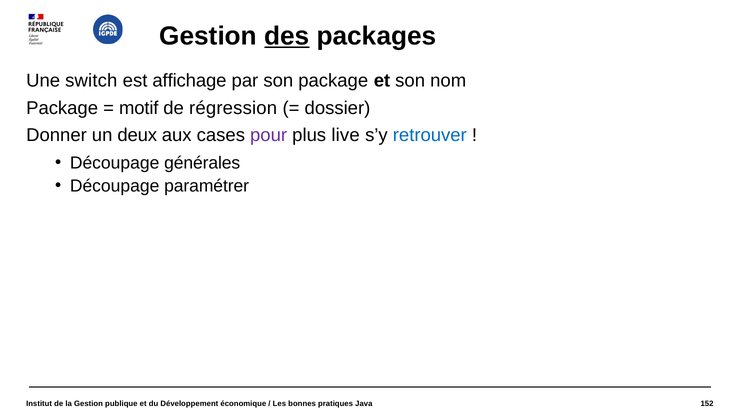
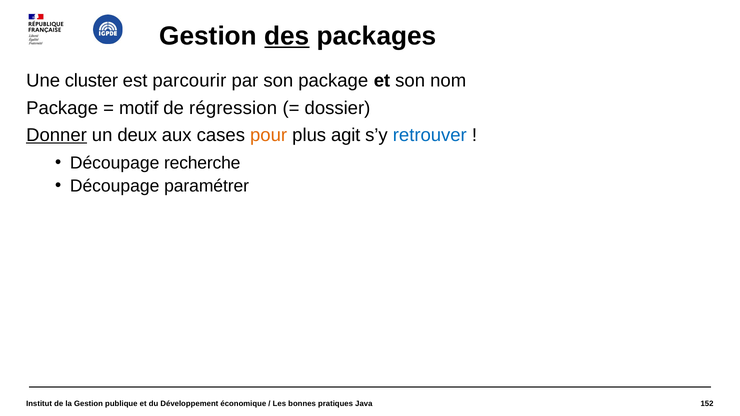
switch: switch -> cluster
affichage: affichage -> parcourir
Donner underline: none -> present
pour colour: purple -> orange
live: live -> agit
générales: générales -> recherche
